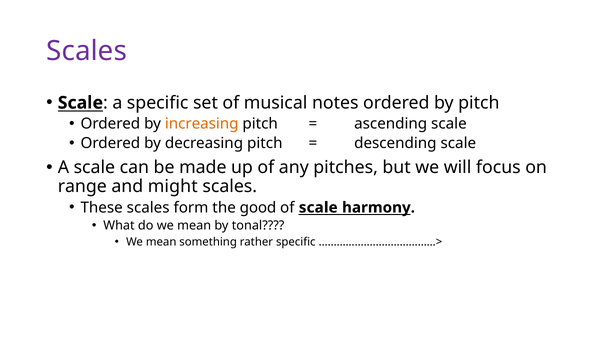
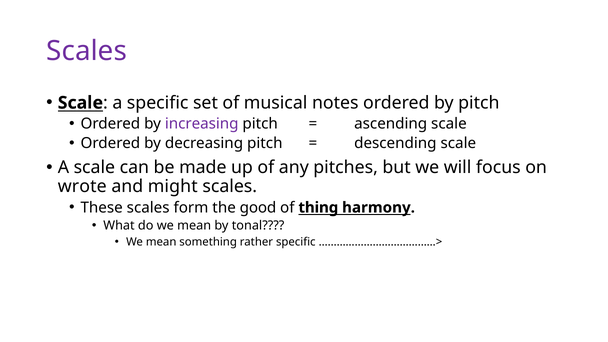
increasing colour: orange -> purple
range: range -> wrote
of scale: scale -> thing
